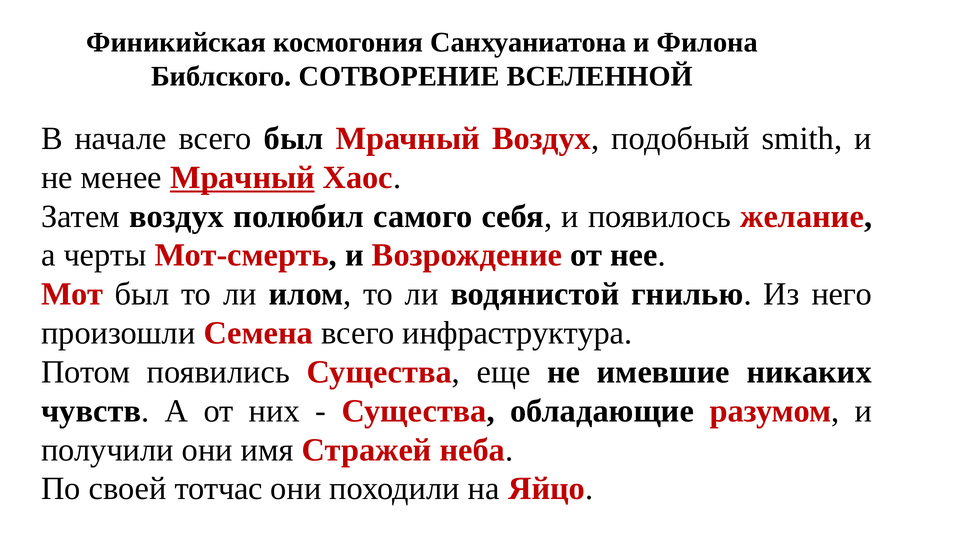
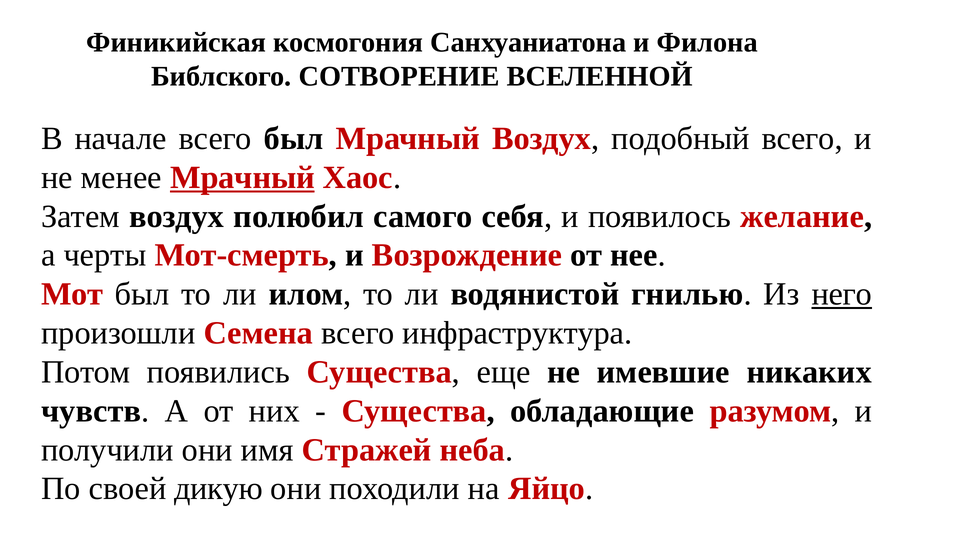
подобный smith: smith -> всего
него underline: none -> present
тотчас: тотчас -> дикую
